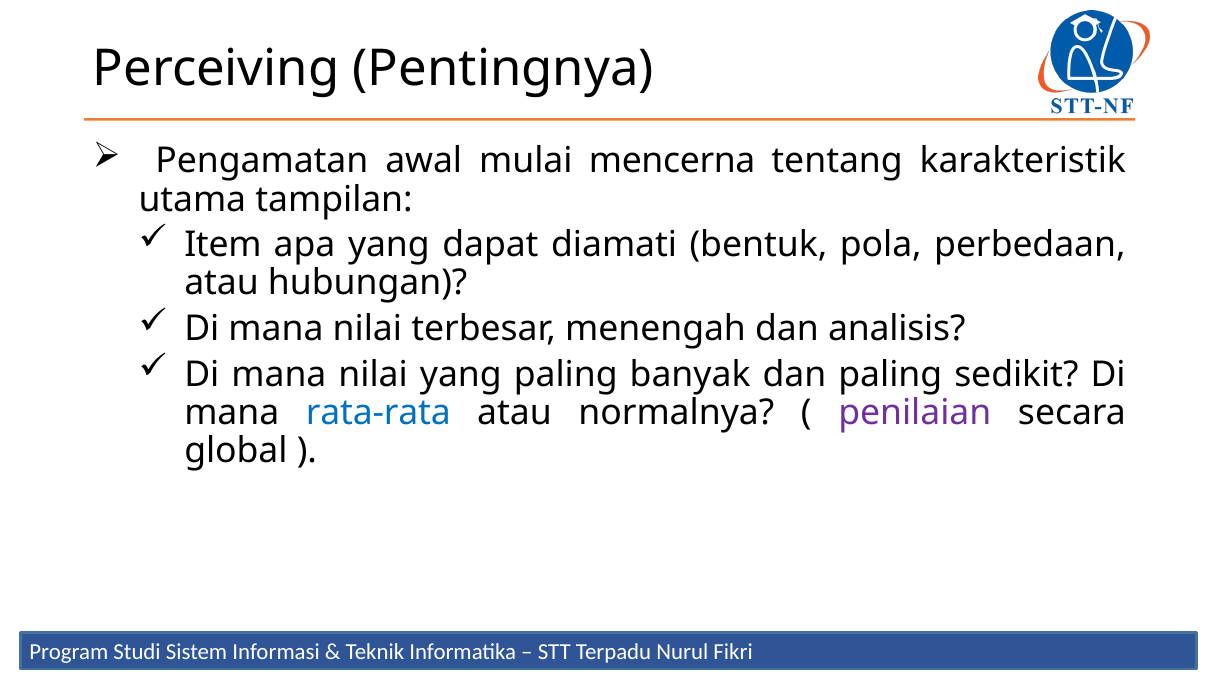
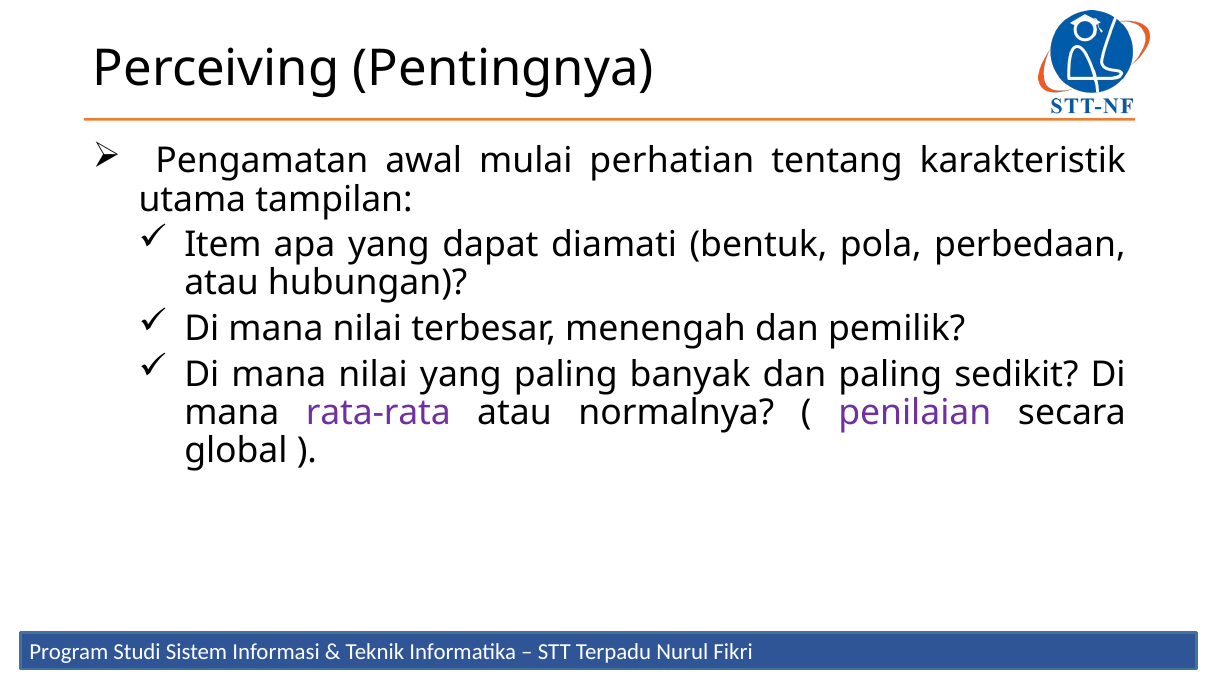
mencerna: mencerna -> perhatian
analisis: analisis -> pemilik
rata-rata colour: blue -> purple
